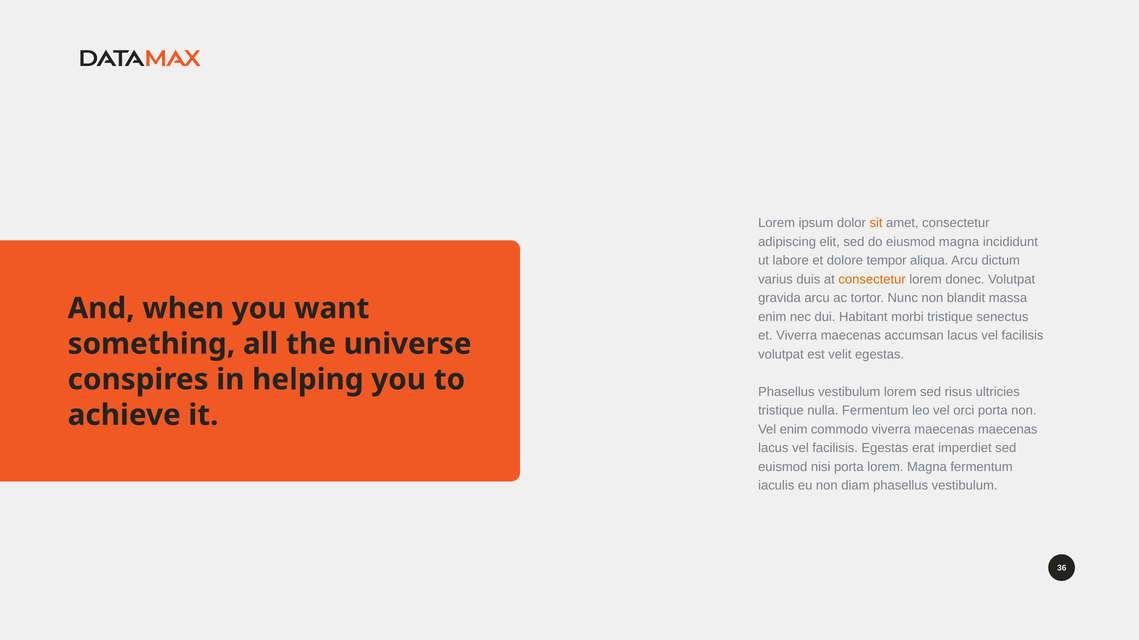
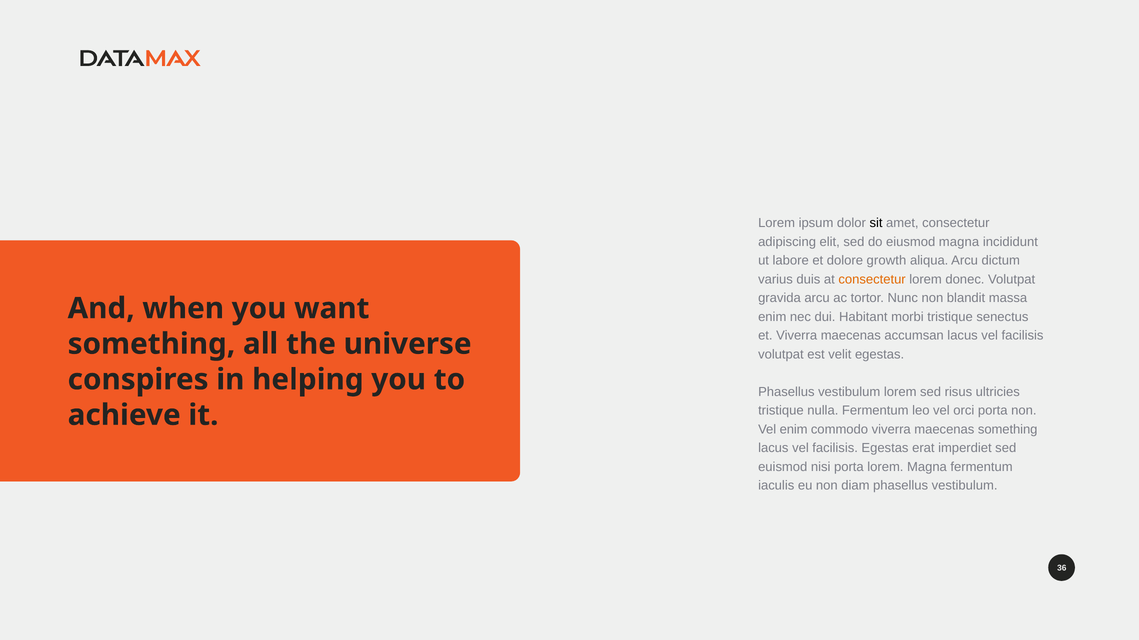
sit colour: orange -> black
tempor: tempor -> growth
maecenas maecenas: maecenas -> something
